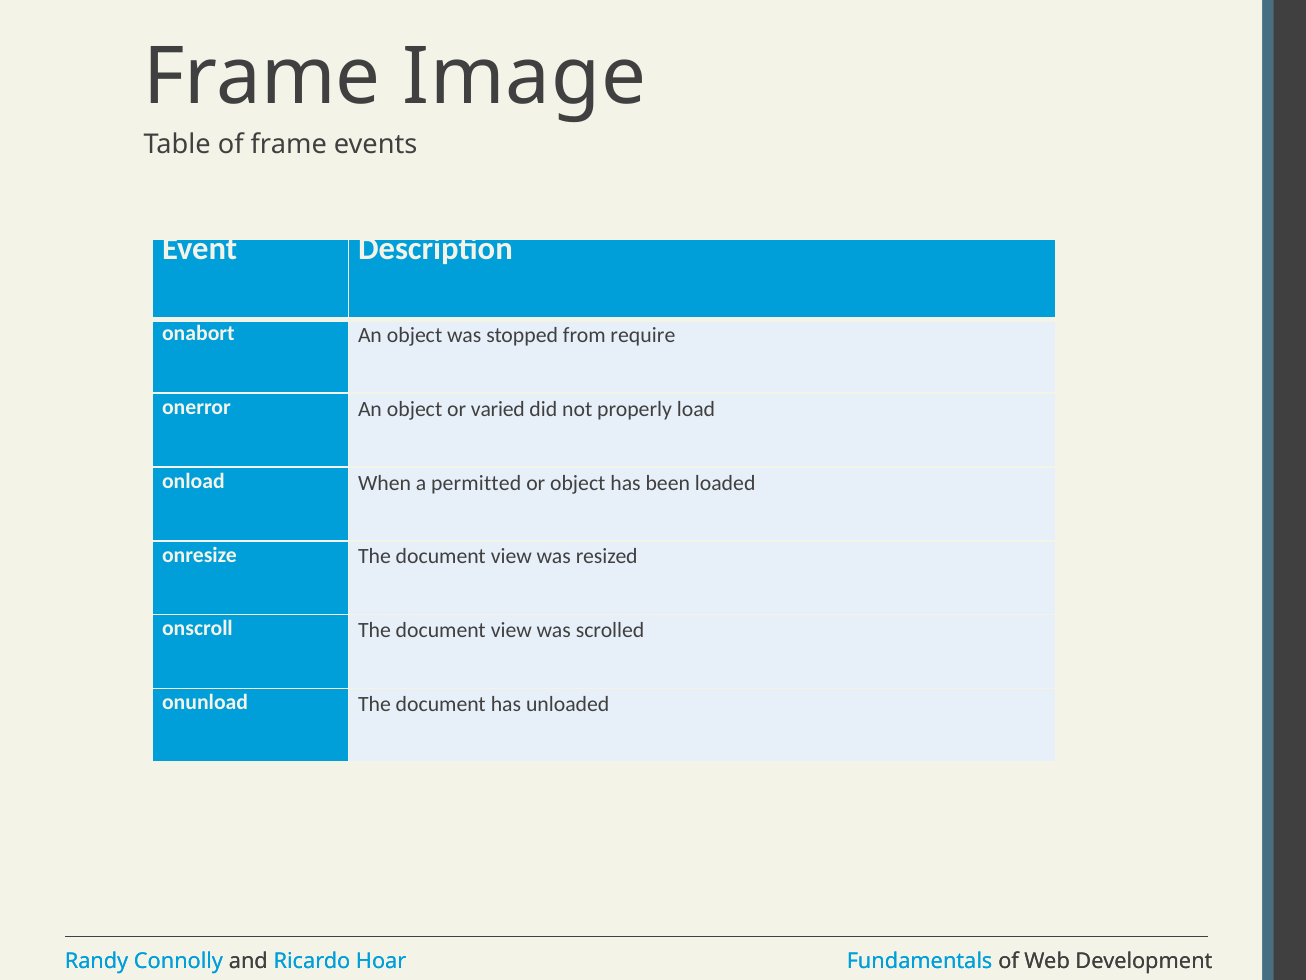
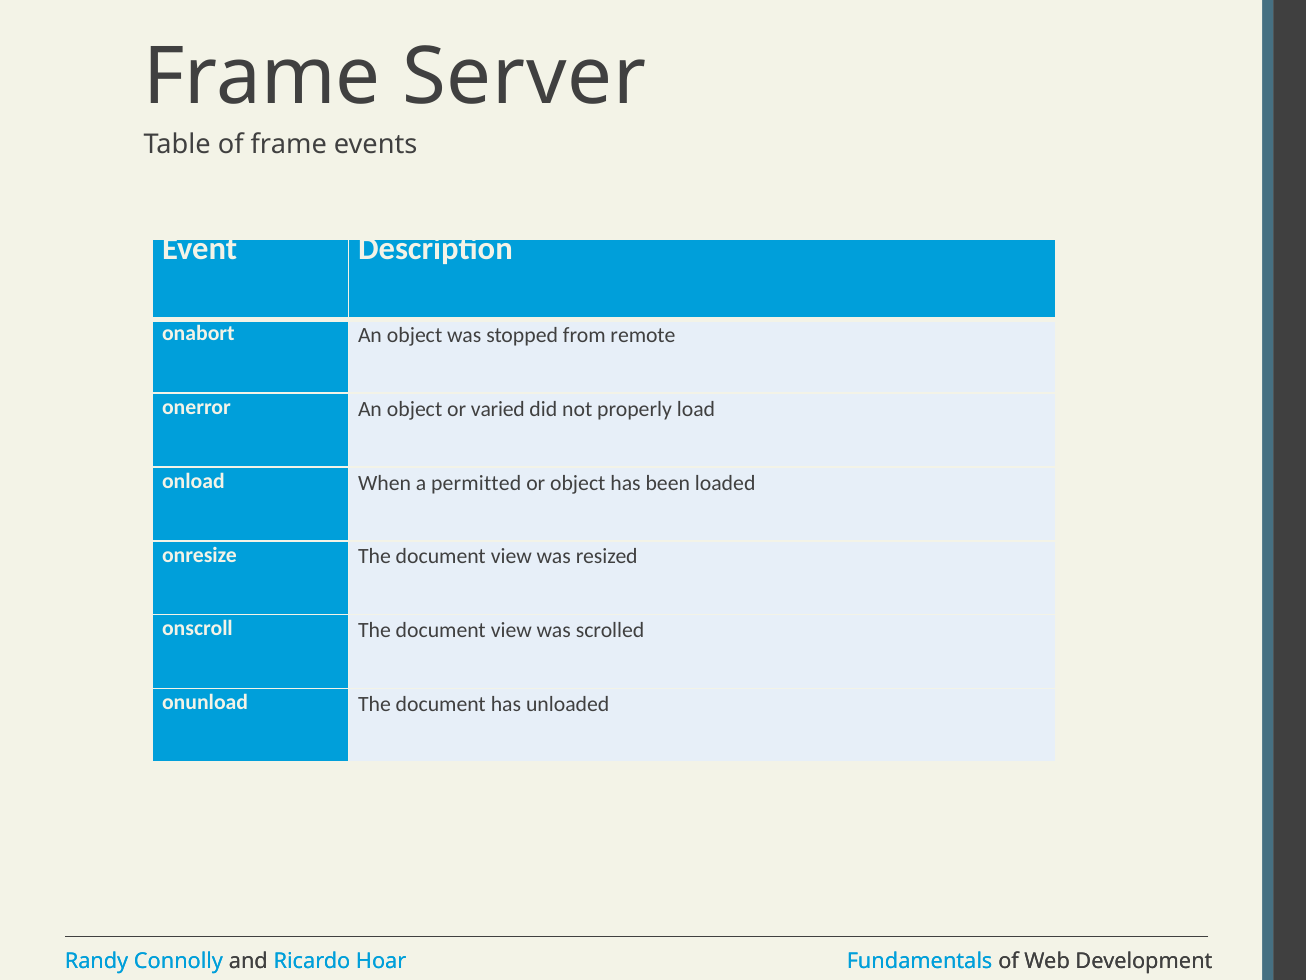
Image: Image -> Server
require: require -> remote
